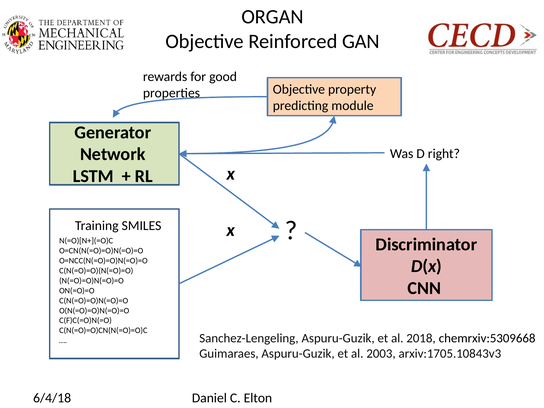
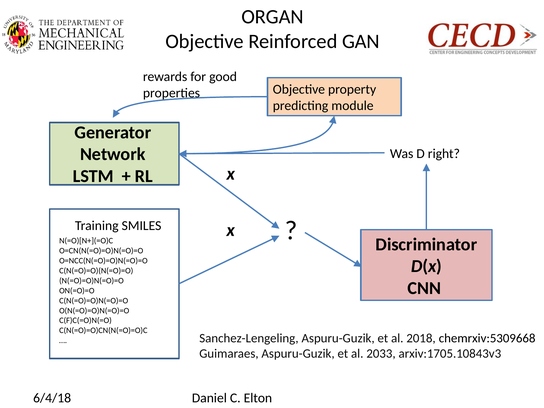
2003: 2003 -> 2033
